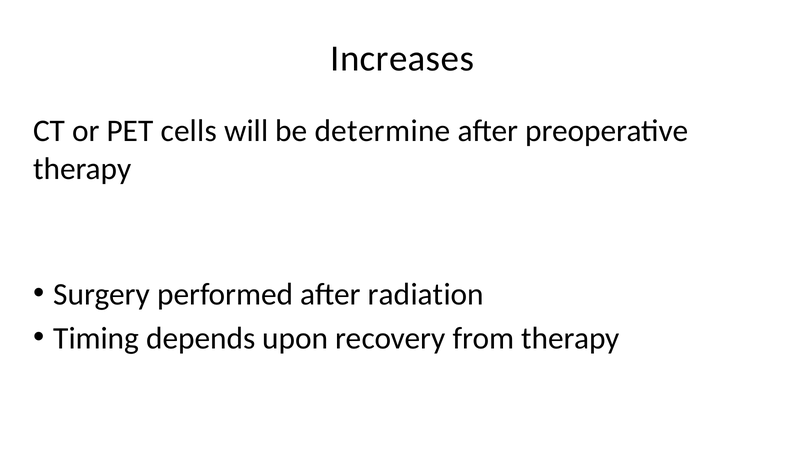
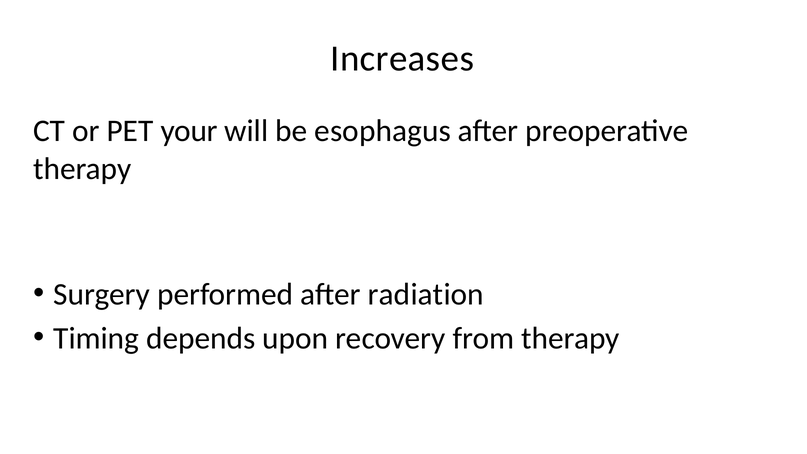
cells: cells -> your
determine: determine -> esophagus
